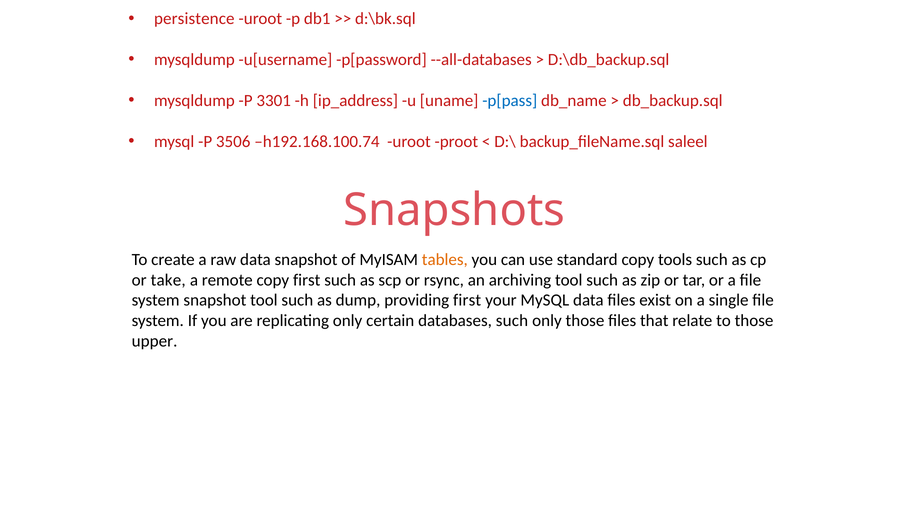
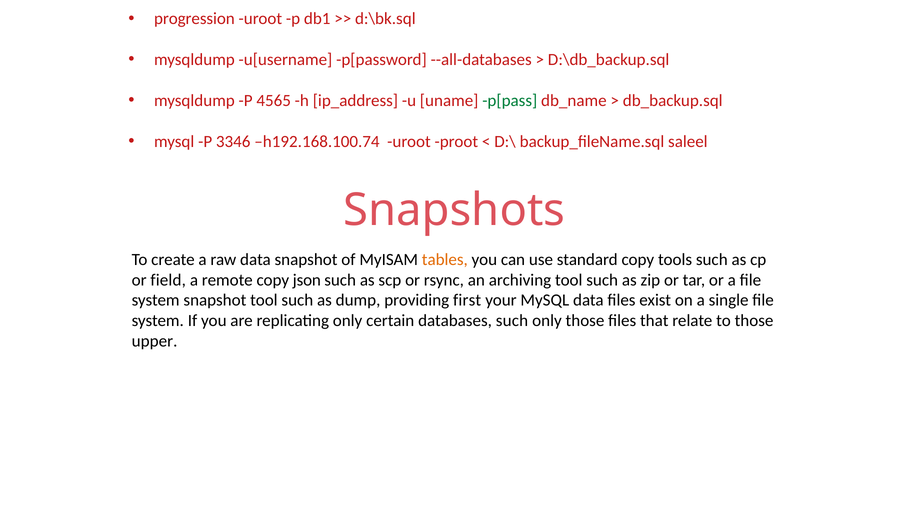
persistence: persistence -> progression
3301: 3301 -> 4565
p[pass colour: blue -> green
3506: 3506 -> 3346
take: take -> field
copy first: first -> json
